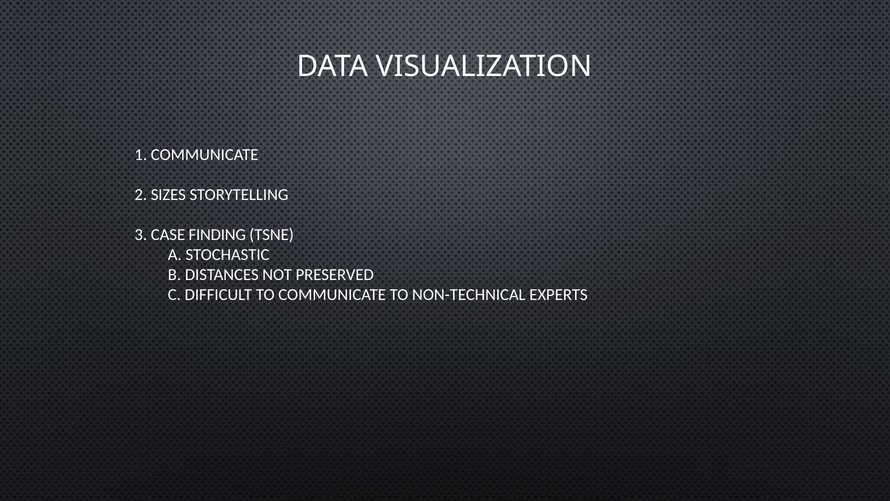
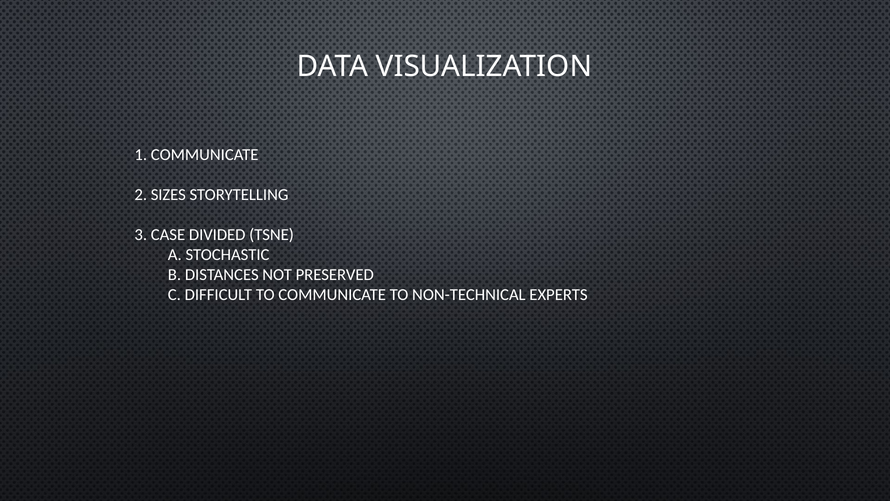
FINDING: FINDING -> DIVIDED
